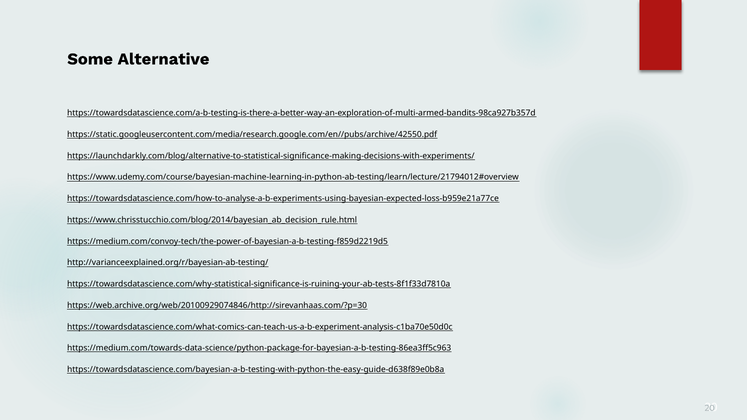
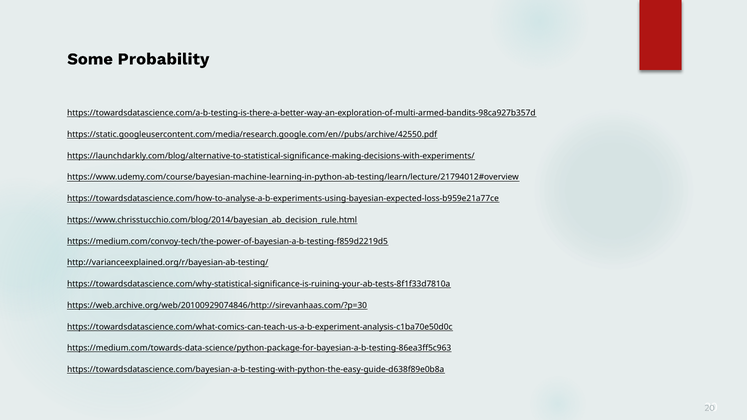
Alternative: Alternative -> Probability
